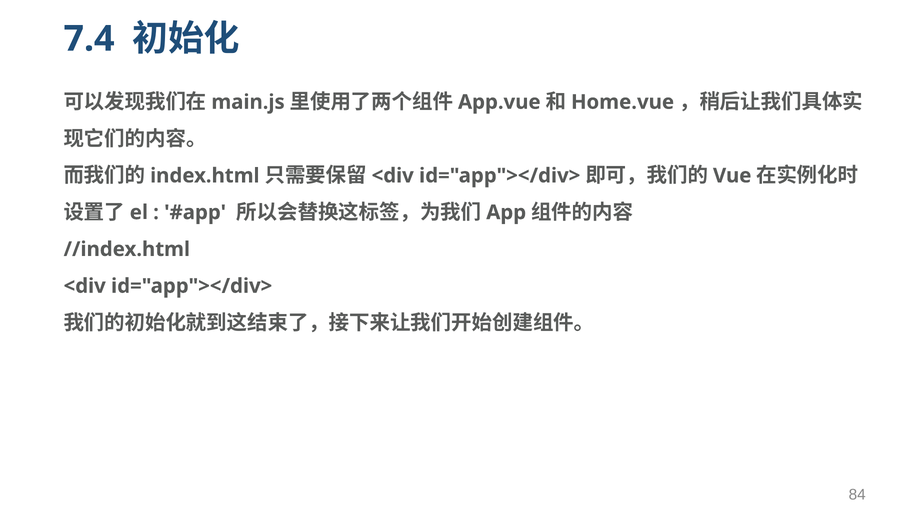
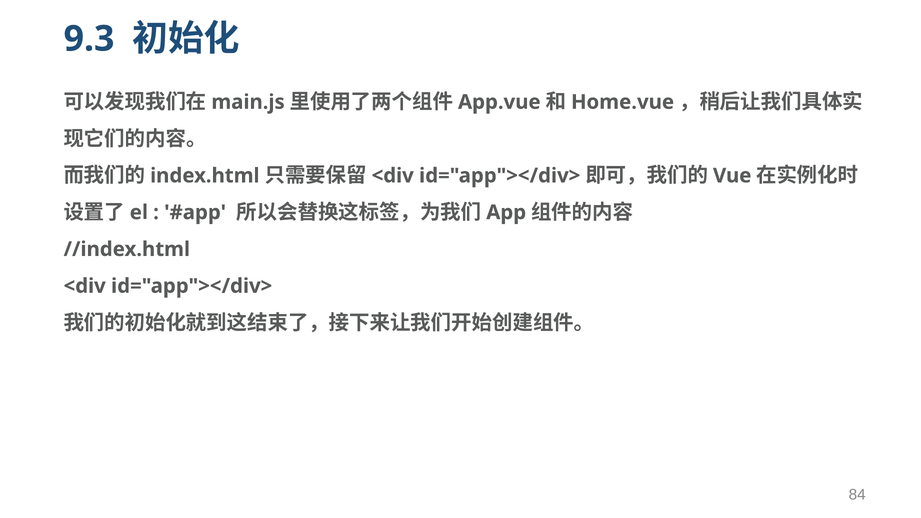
7.4: 7.4 -> 9.3
